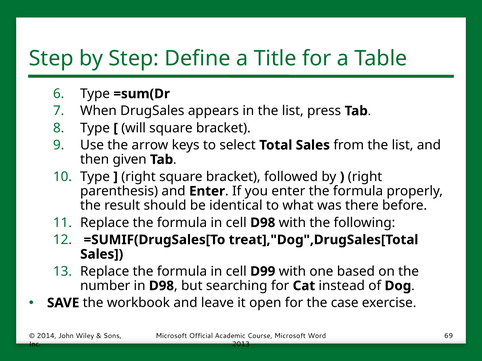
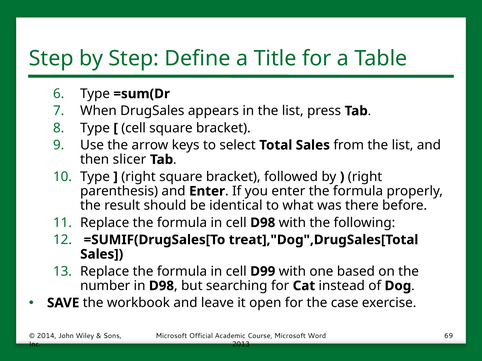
will at (134, 128): will -> cell
given: given -> slicer
